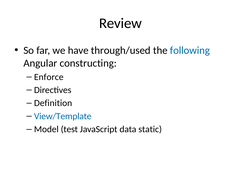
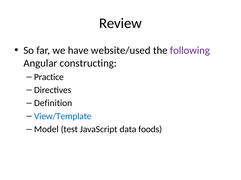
through/used: through/used -> website/used
following colour: blue -> purple
Enforce: Enforce -> Practice
static: static -> foods
